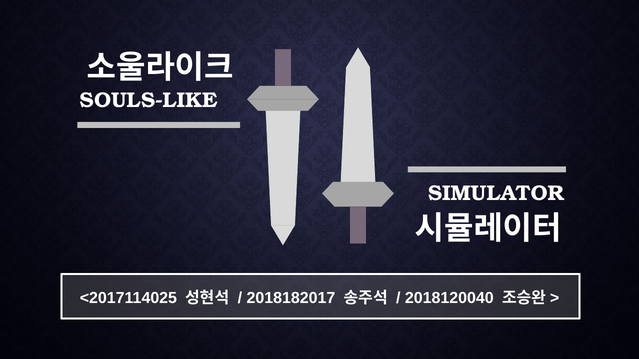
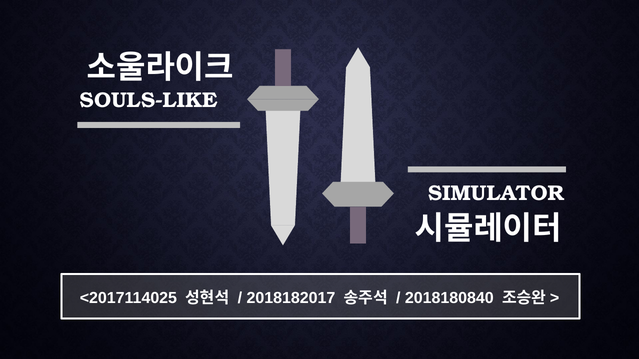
2018120040: 2018120040 -> 2018180840
